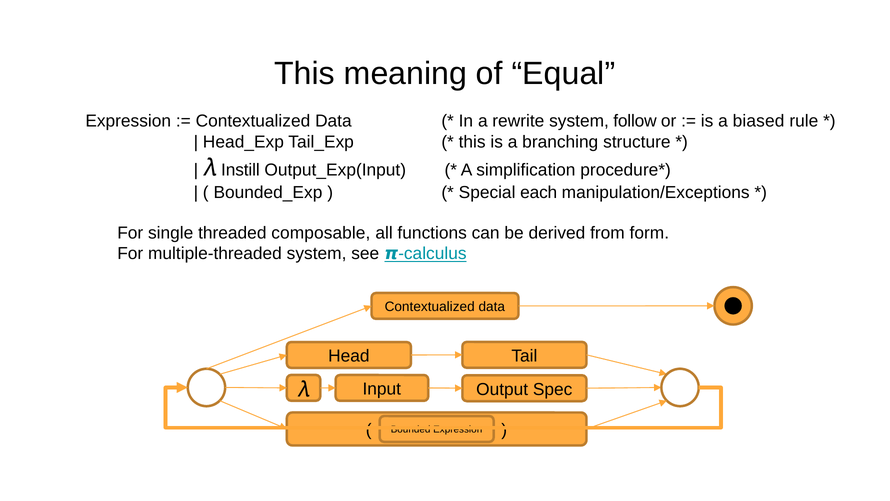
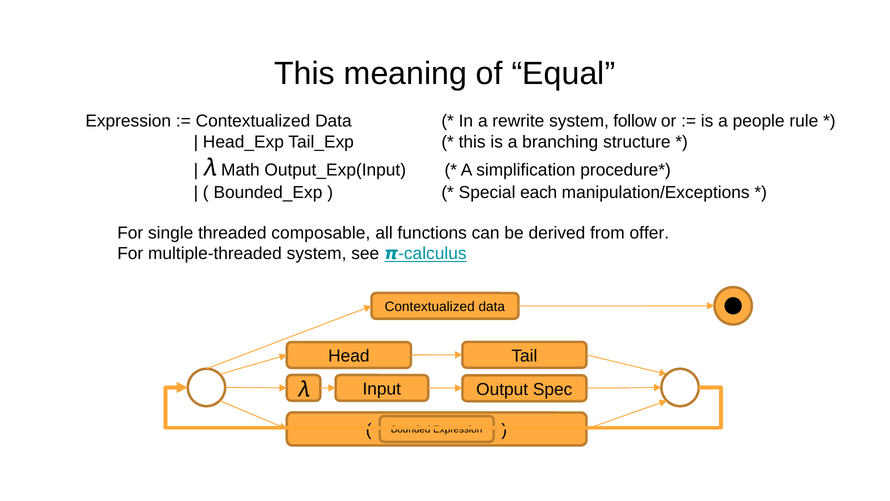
biased: biased -> people
Instill: Instill -> Math
form: form -> offer
